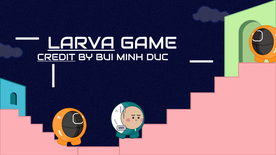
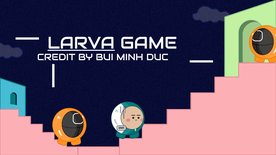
CREDIT underline: present -> none
